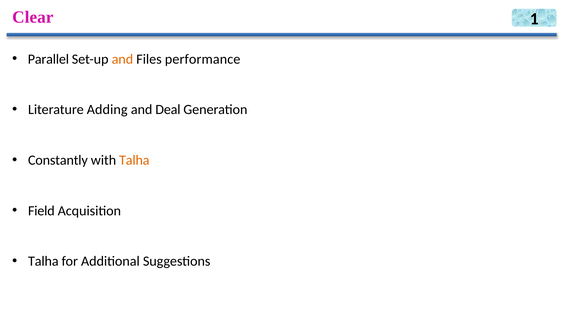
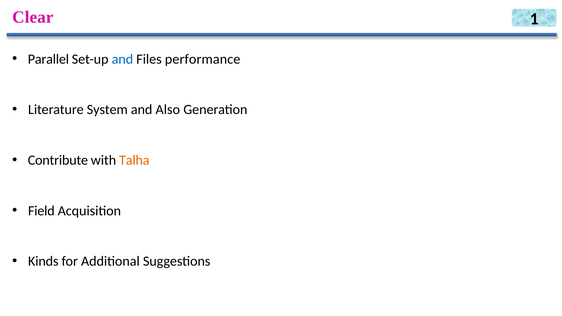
and at (122, 59) colour: orange -> blue
Adding: Adding -> System
Deal: Deal -> Also
Constantly: Constantly -> Contribute
Talha at (43, 261): Talha -> Kinds
